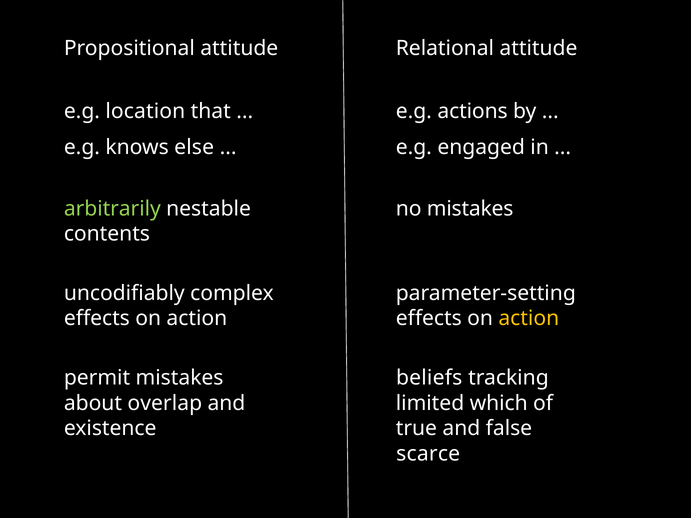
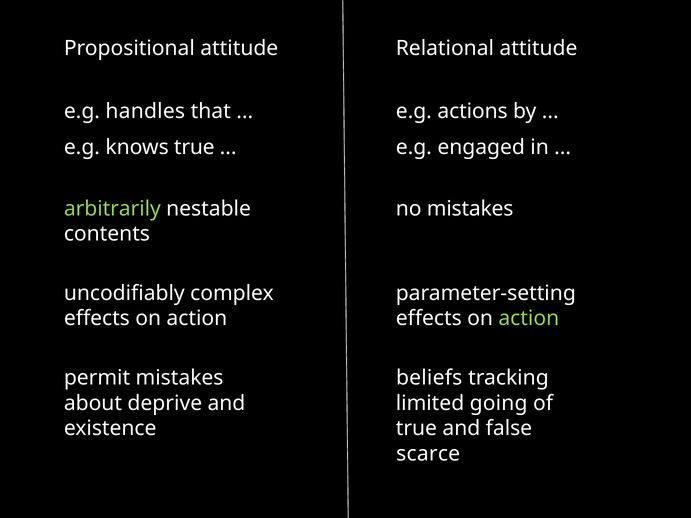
location: location -> handles
knows else: else -> true
action at (529, 319) colour: yellow -> light green
which: which -> going
overlap: overlap -> deprive
